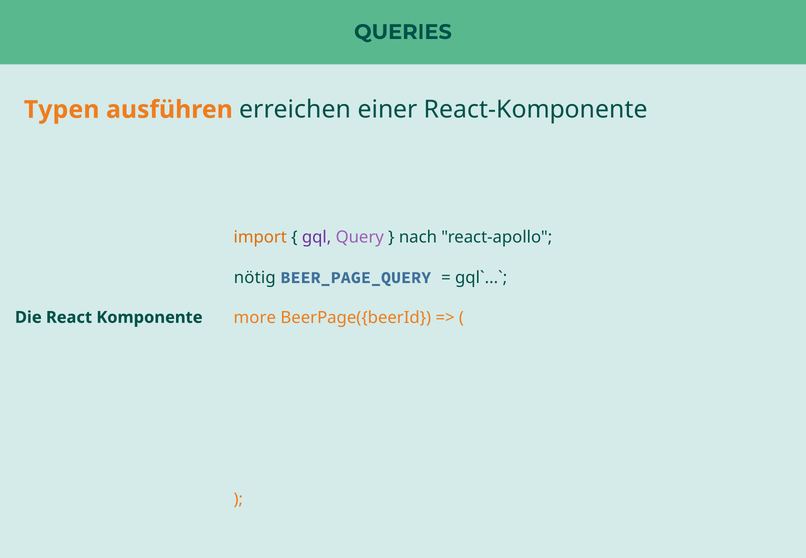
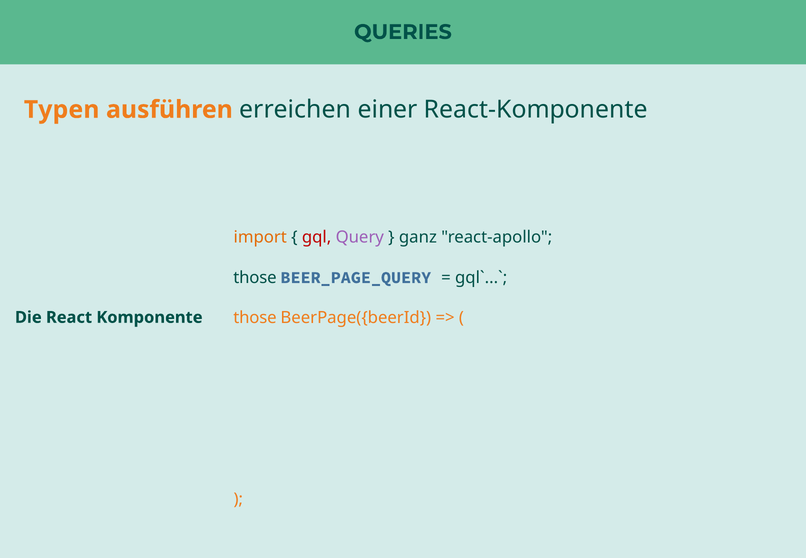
gql colour: purple -> red
nach: nach -> ganz
nötig at (255, 278): nötig -> those
more at (255, 318): more -> those
